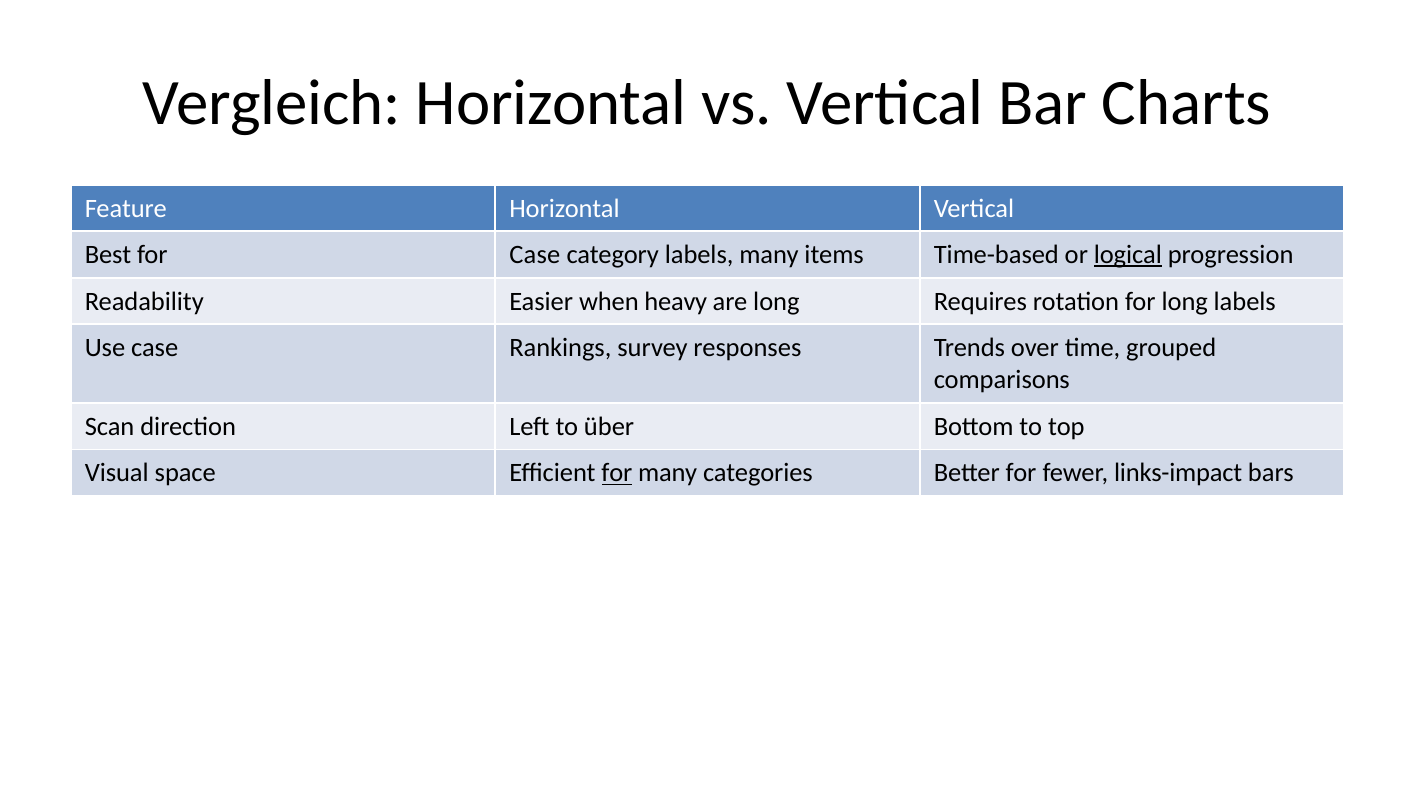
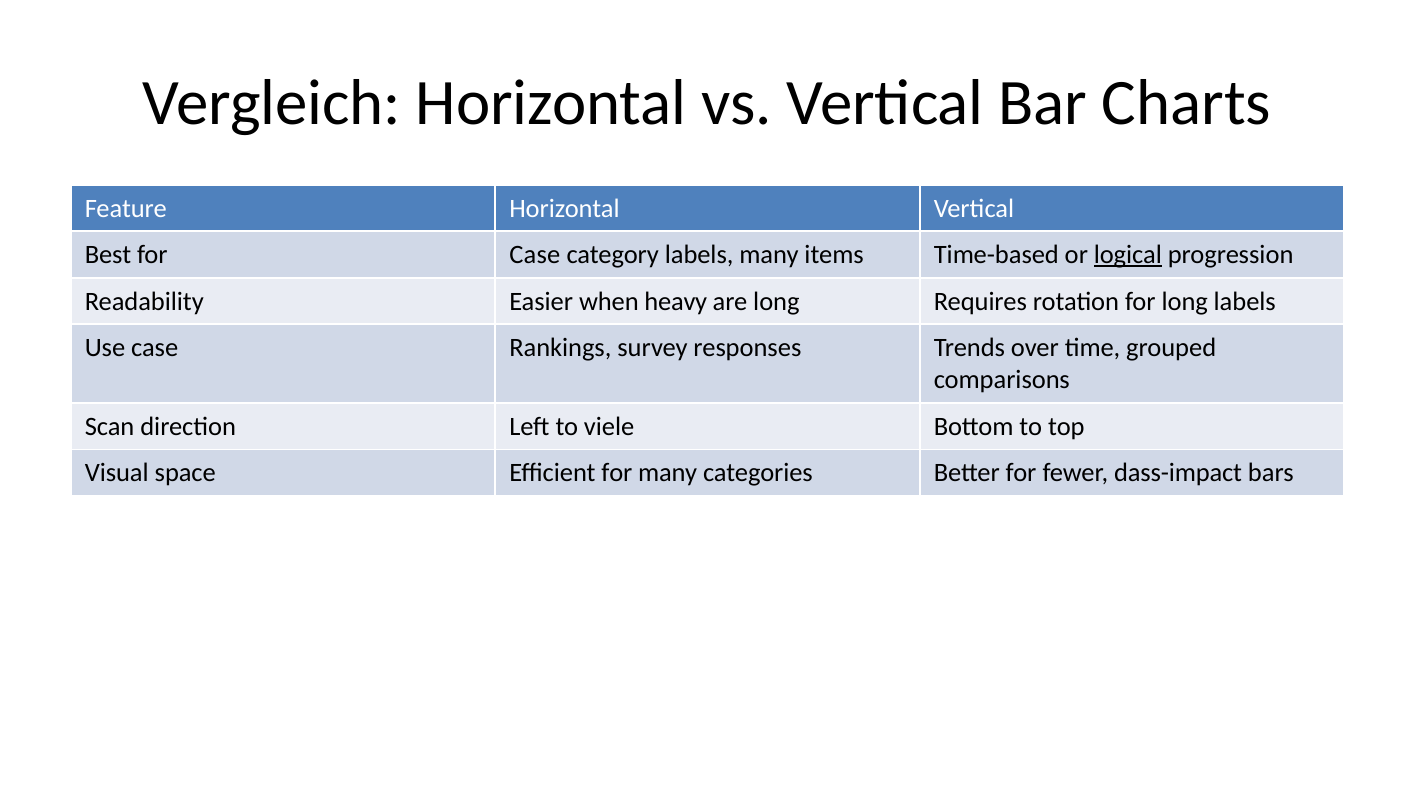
über: über -> viele
for at (617, 473) underline: present -> none
links-impact: links-impact -> dass-impact
